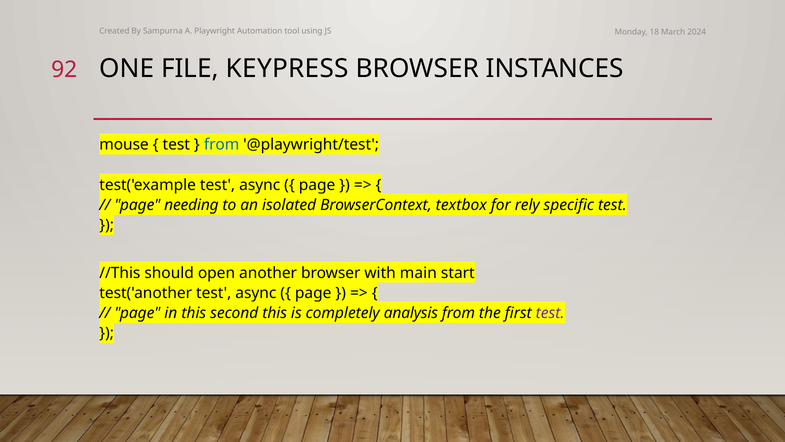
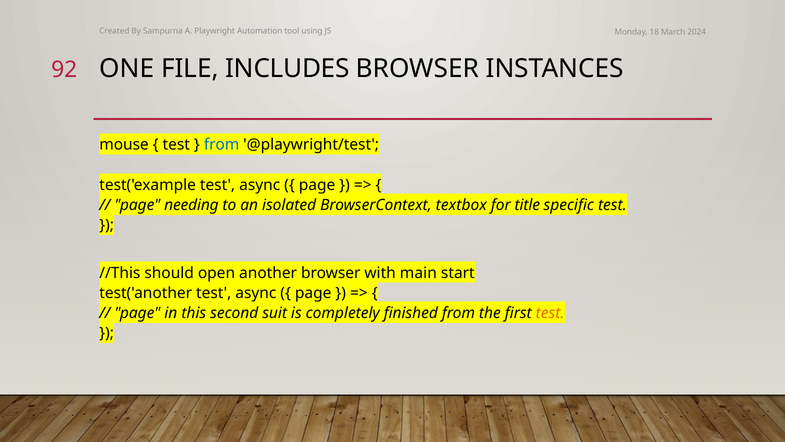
KEYPRESS: KEYPRESS -> INCLUDES
rely: rely -> title
second this: this -> suit
analysis: analysis -> finished
test at (550, 313) colour: purple -> orange
